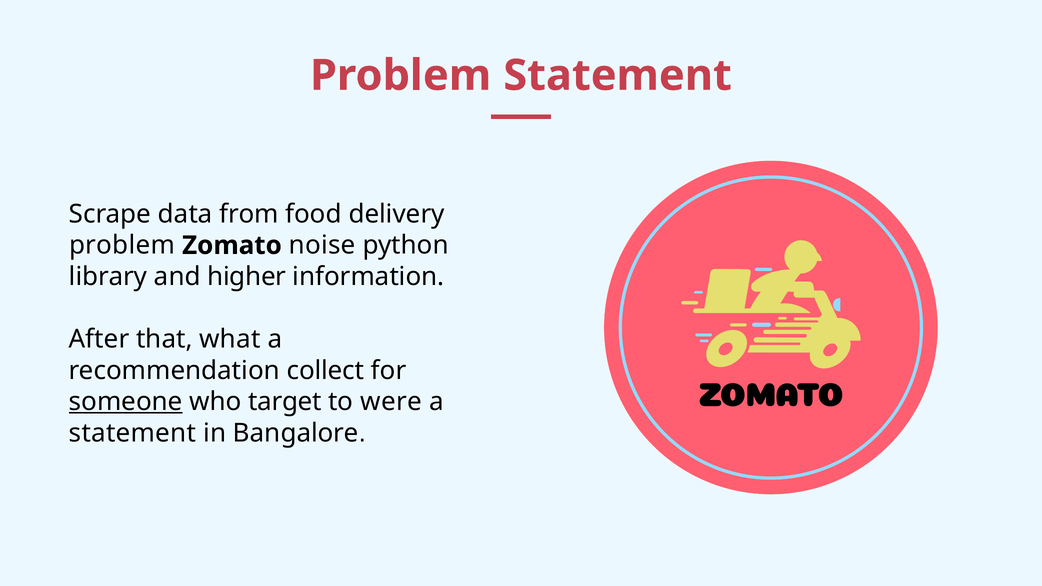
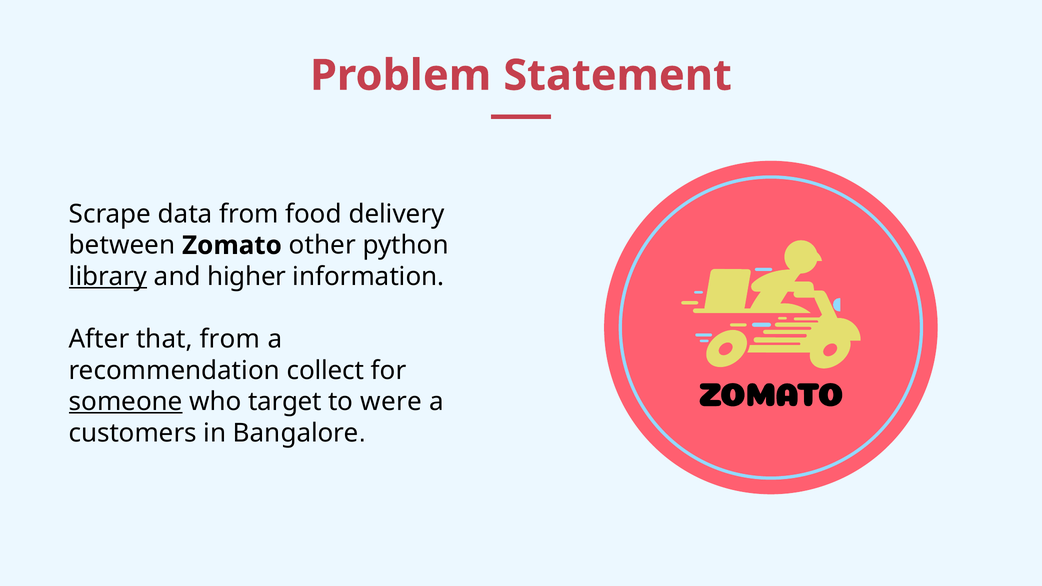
problem at (122, 245): problem -> between
noise: noise -> other
library underline: none -> present
that what: what -> from
statement at (133, 433): statement -> customers
